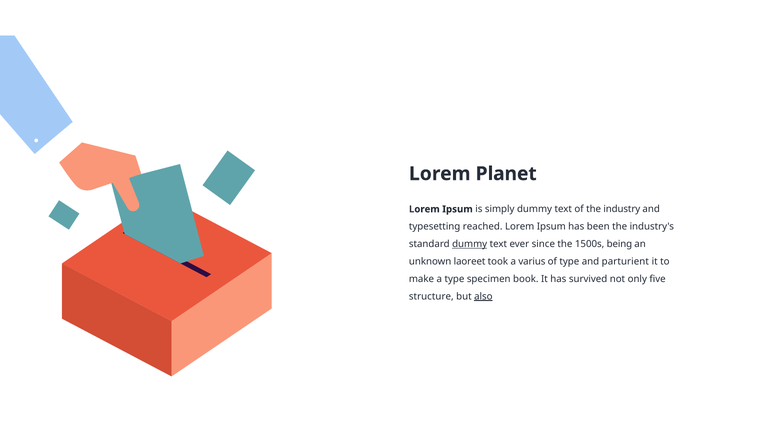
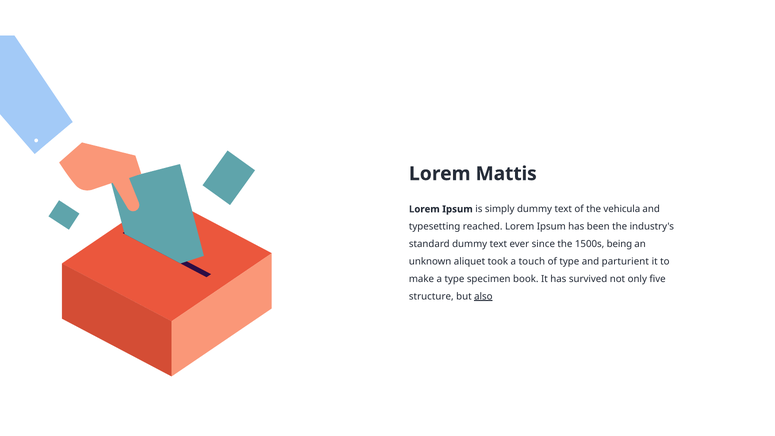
Planet: Planet -> Mattis
industry: industry -> vehicula
dummy at (470, 244) underline: present -> none
laoreet: laoreet -> aliquet
varius: varius -> touch
